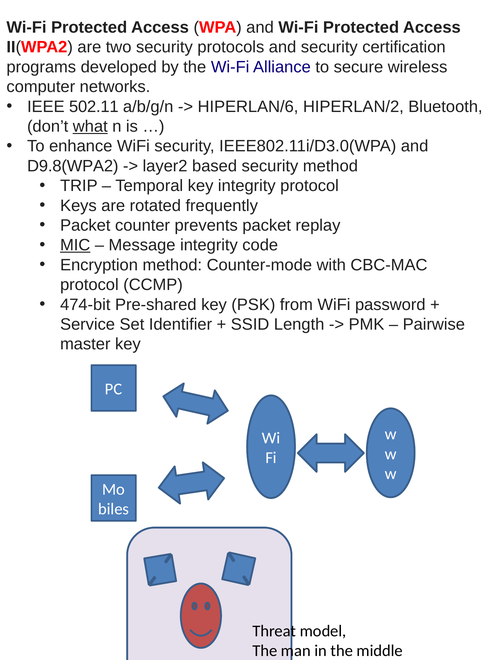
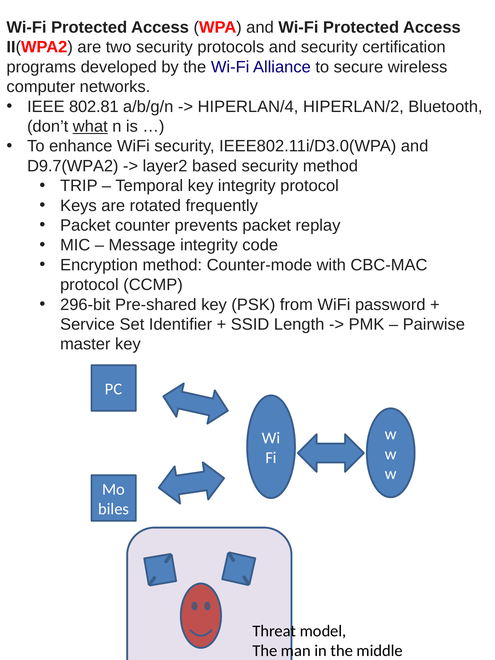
502.11: 502.11 -> 802.81
HIPERLAN/6: HIPERLAN/6 -> HIPERLAN/4
D9.8(WPA2: D9.8(WPA2 -> D9.7(WPA2
MIC underline: present -> none
474-bit: 474-bit -> 296-bit
